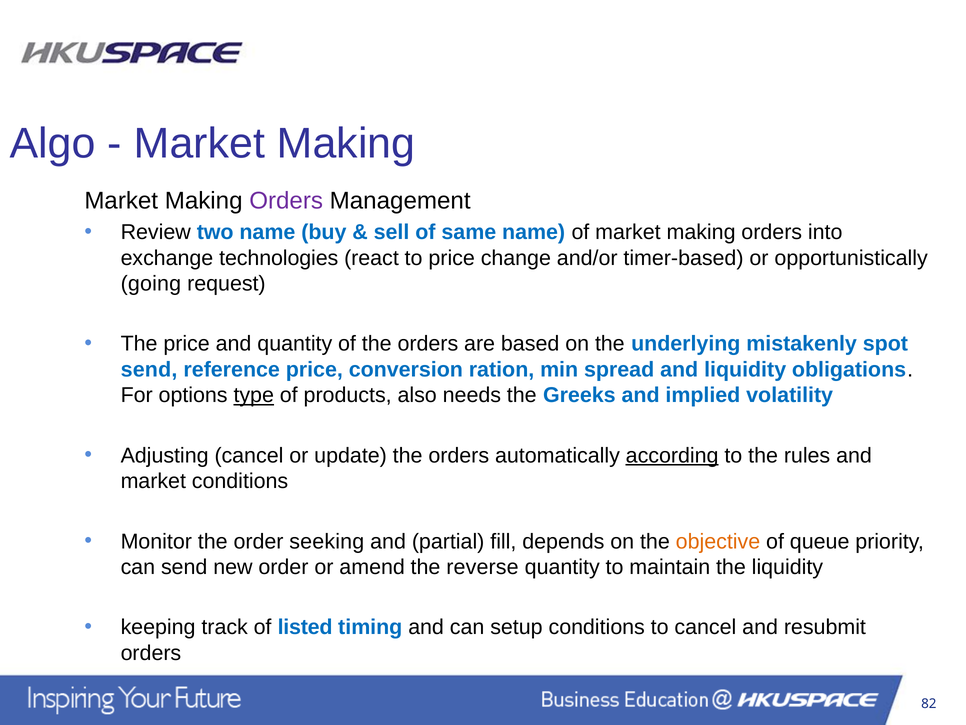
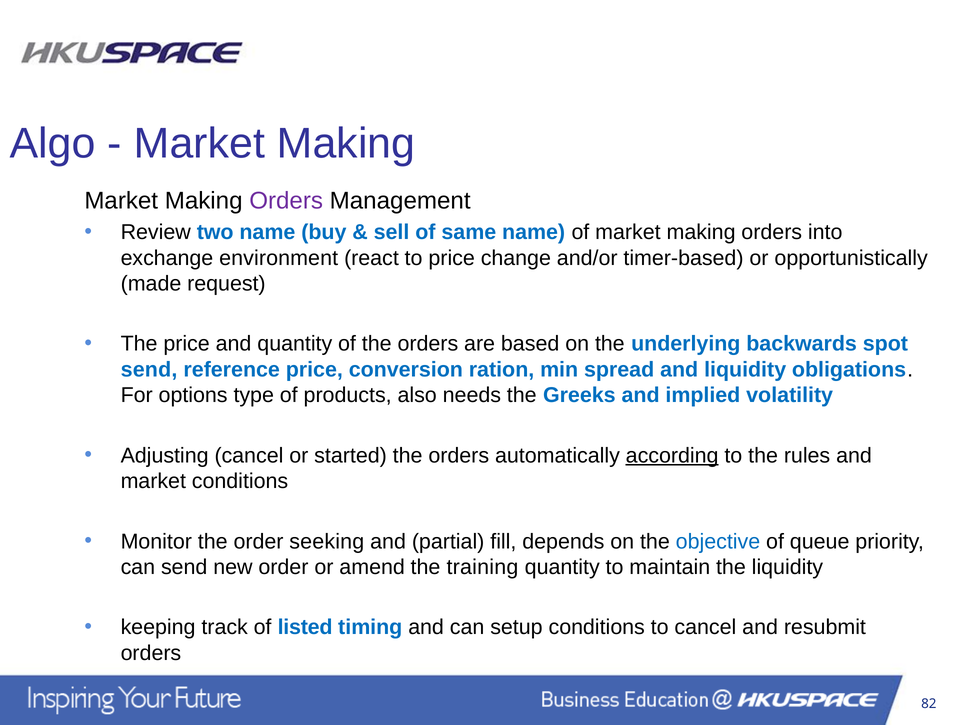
technologies: technologies -> environment
going: going -> made
mistakenly: mistakenly -> backwards
type underline: present -> none
update: update -> started
objective colour: orange -> blue
reverse: reverse -> training
